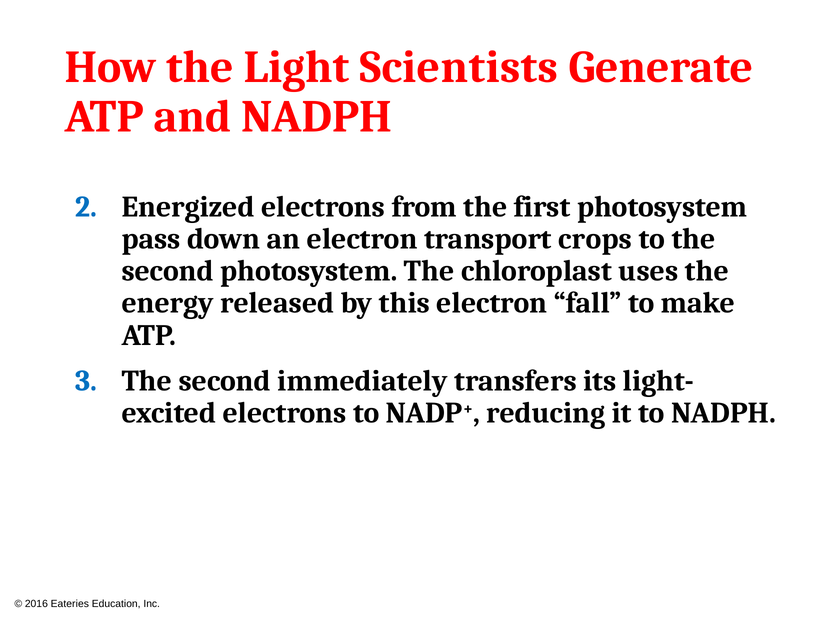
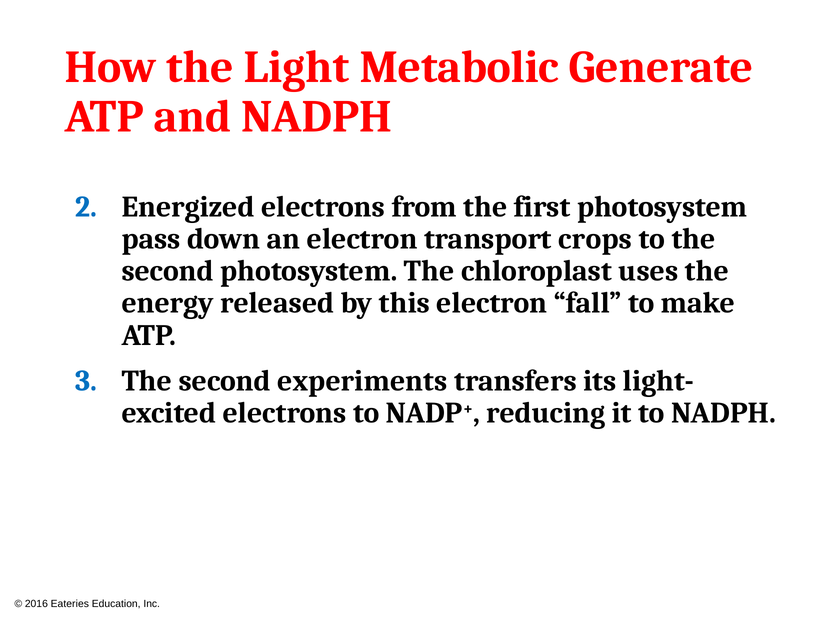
Scientists: Scientists -> Metabolic
immediately: immediately -> experiments
